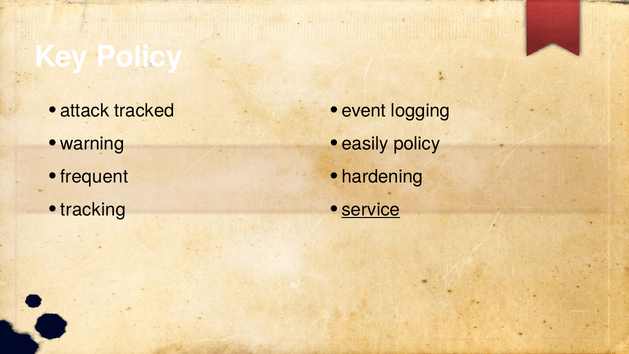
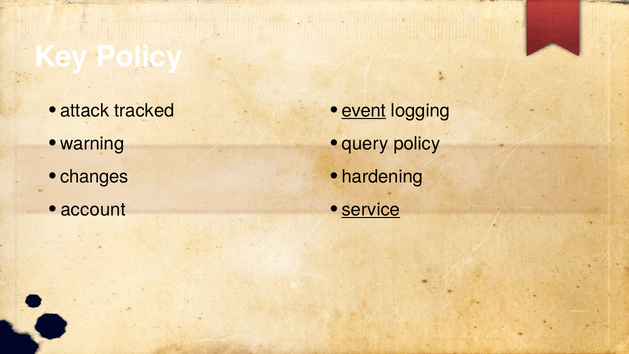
event underline: none -> present
easily: easily -> query
frequent: frequent -> changes
tracking: tracking -> account
